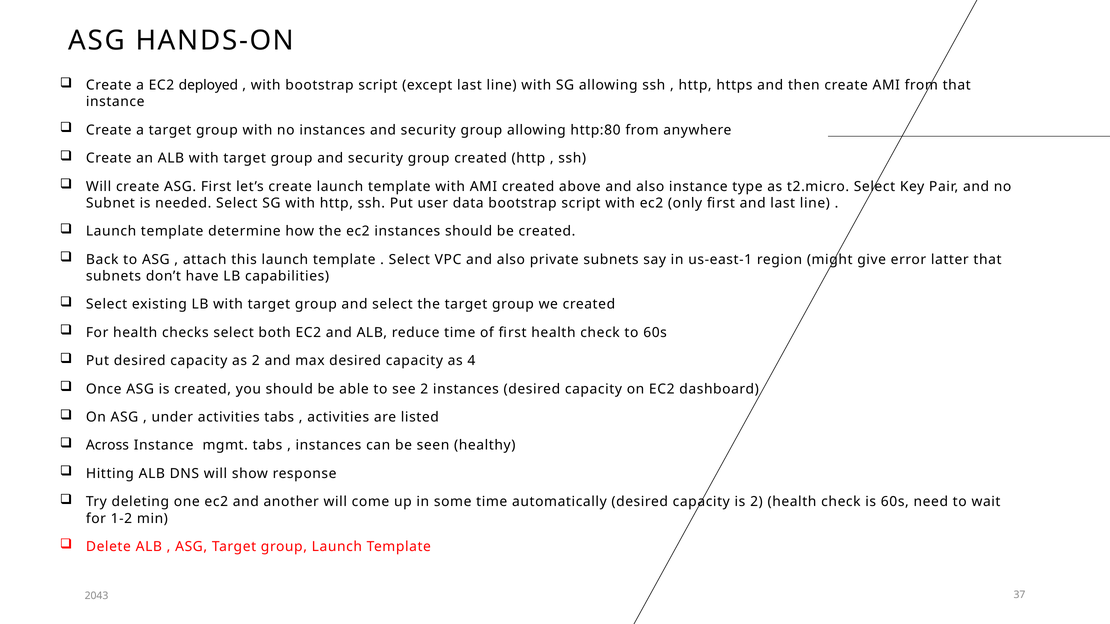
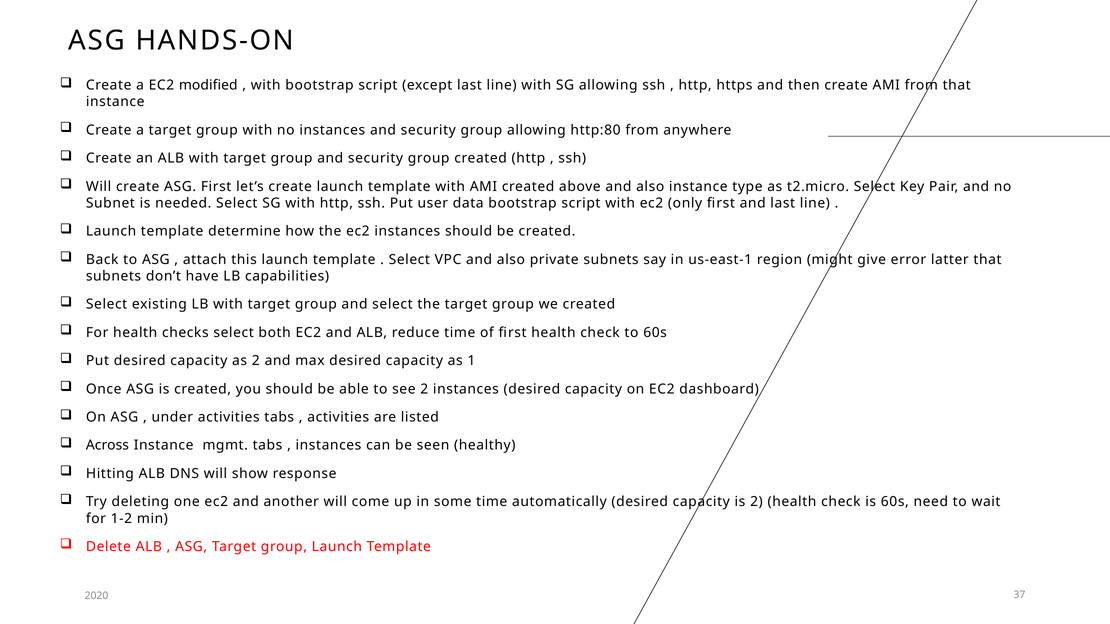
deployed: deployed -> modified
4: 4 -> 1
2043: 2043 -> 2020
